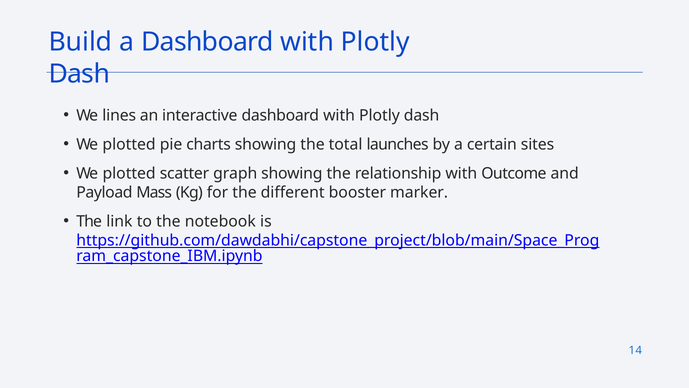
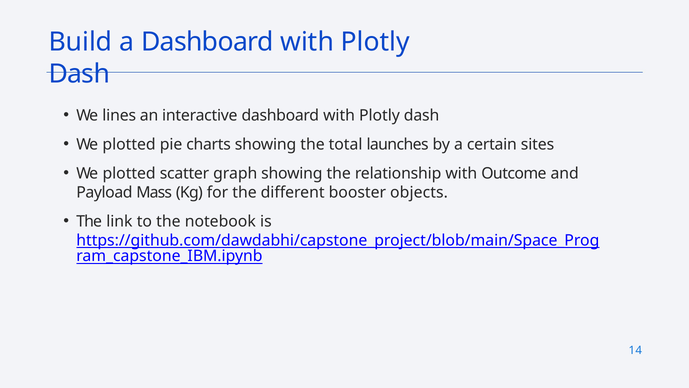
marker: marker -> objects
